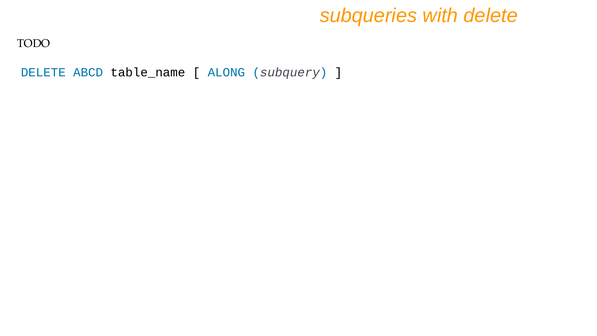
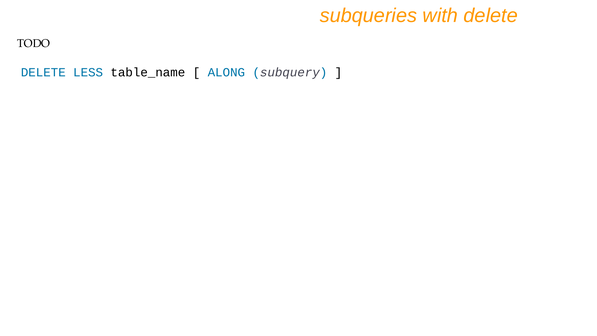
ABCD: ABCD -> LESS
